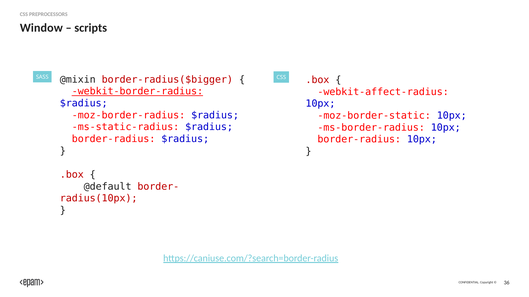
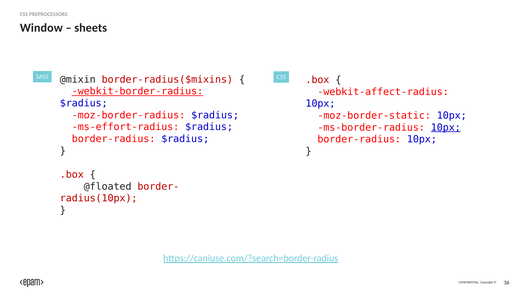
scripts: scripts -> sheets
border-radius($bigger: border-radius($bigger -> border-radius($mixins
ms-static-radius: ms-static-radius -> ms-effort-radius
10px at (446, 128) underline: none -> present
@default: @default -> @floated
